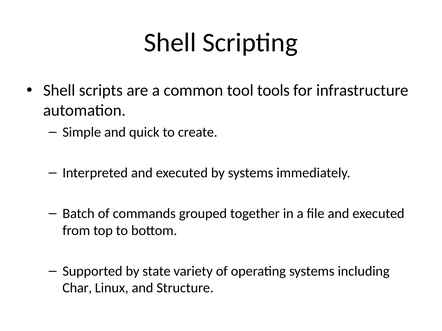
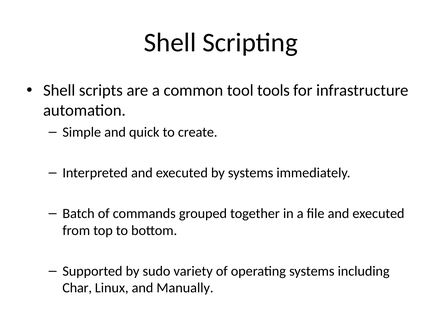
state: state -> sudo
Structure: Structure -> Manually
